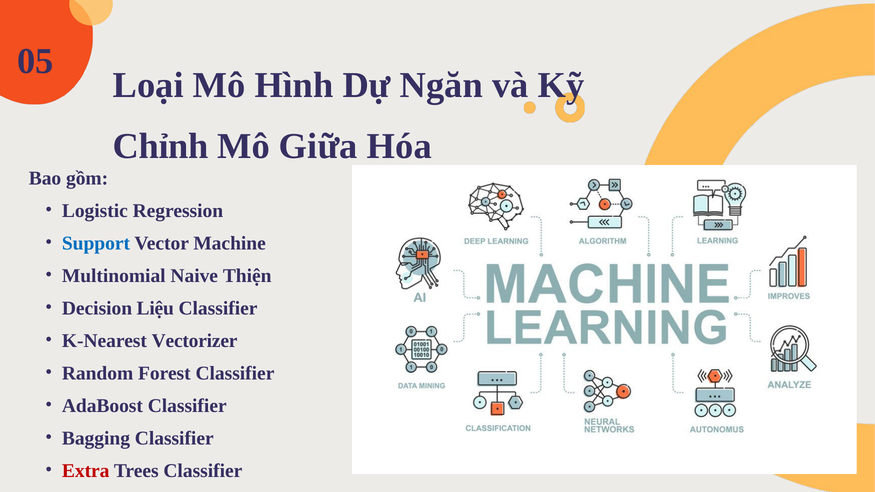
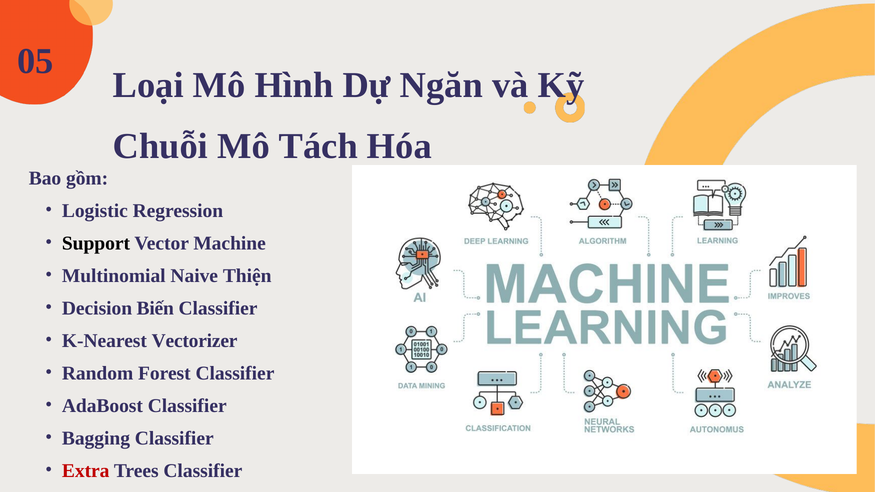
Chỉnh: Chỉnh -> Chuỗi
Giữa: Giữa -> Tách
Support colour: blue -> black
Liệu: Liệu -> Biến
